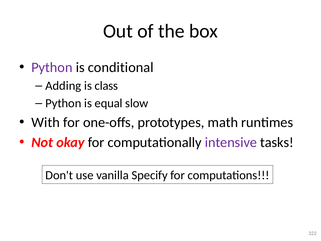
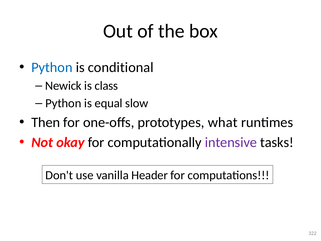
Python at (52, 67) colour: purple -> blue
Adding: Adding -> Newick
With: With -> Then
math: math -> what
Specify: Specify -> Header
